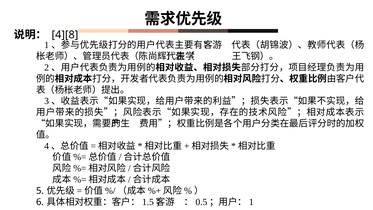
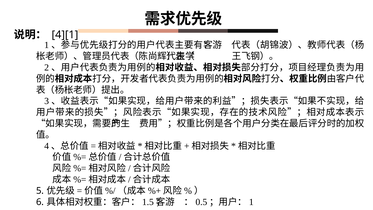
4][8: 4][8 -> 4][1
